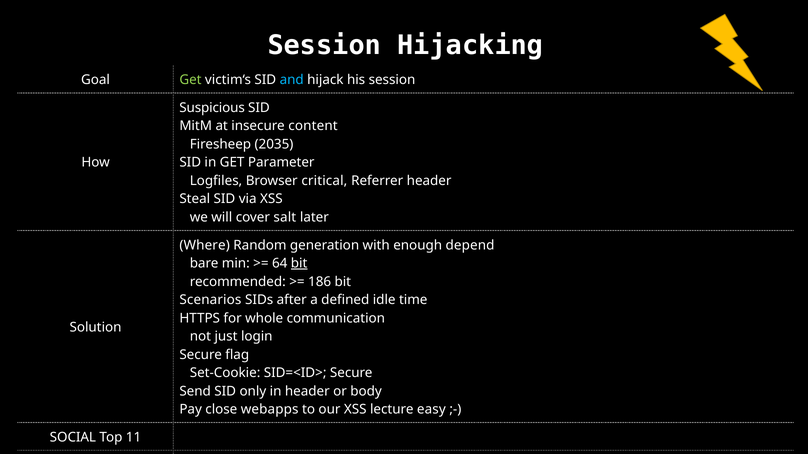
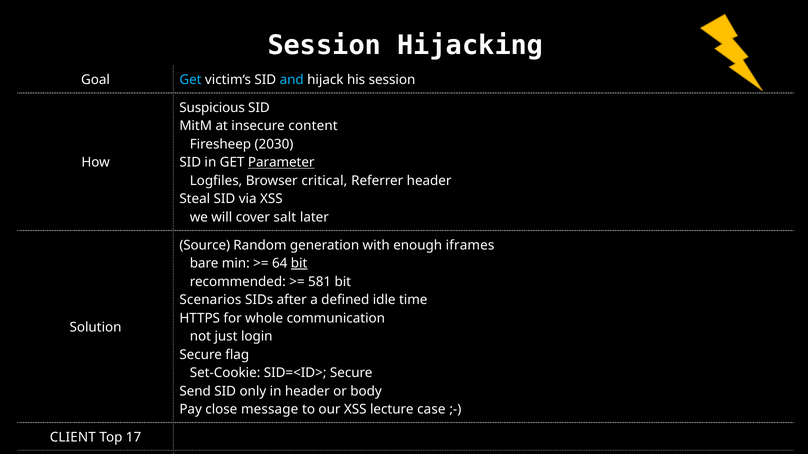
Get at (190, 80) colour: light green -> light blue
2035: 2035 -> 2030
Parameter underline: none -> present
Where: Where -> Source
depend: depend -> iframes
186: 186 -> 581
webapps: webapps -> message
easy: easy -> case
SOCIAL: SOCIAL -> CLIENT
11: 11 -> 17
